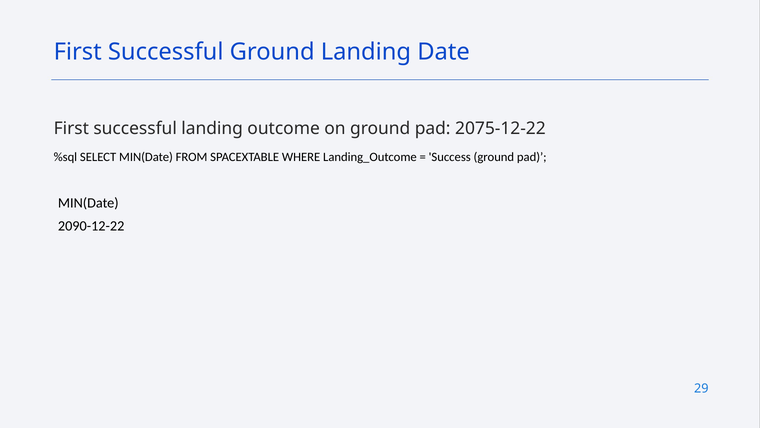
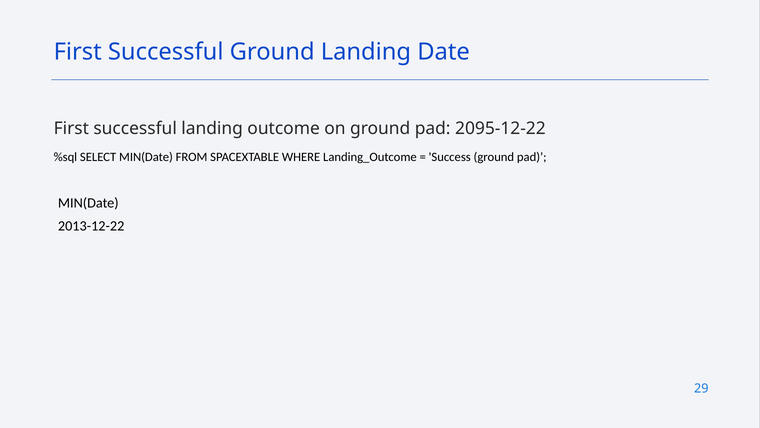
2075-12-22: 2075-12-22 -> 2095-12-22
2090-12-22: 2090-12-22 -> 2013-12-22
